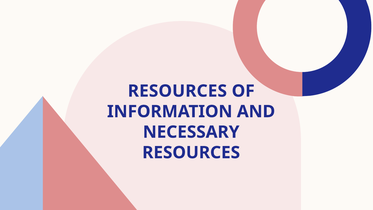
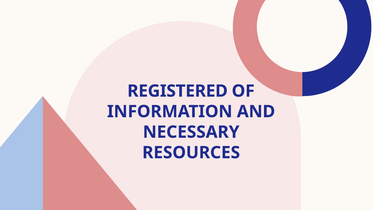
RESOURCES at (177, 91): RESOURCES -> REGISTERED
